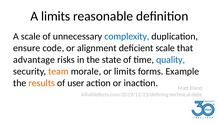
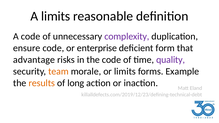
A scale: scale -> code
complexity colour: blue -> purple
alignment: alignment -> enterprise
deficient scale: scale -> form
the state: state -> code
quality colour: blue -> purple
user: user -> long
